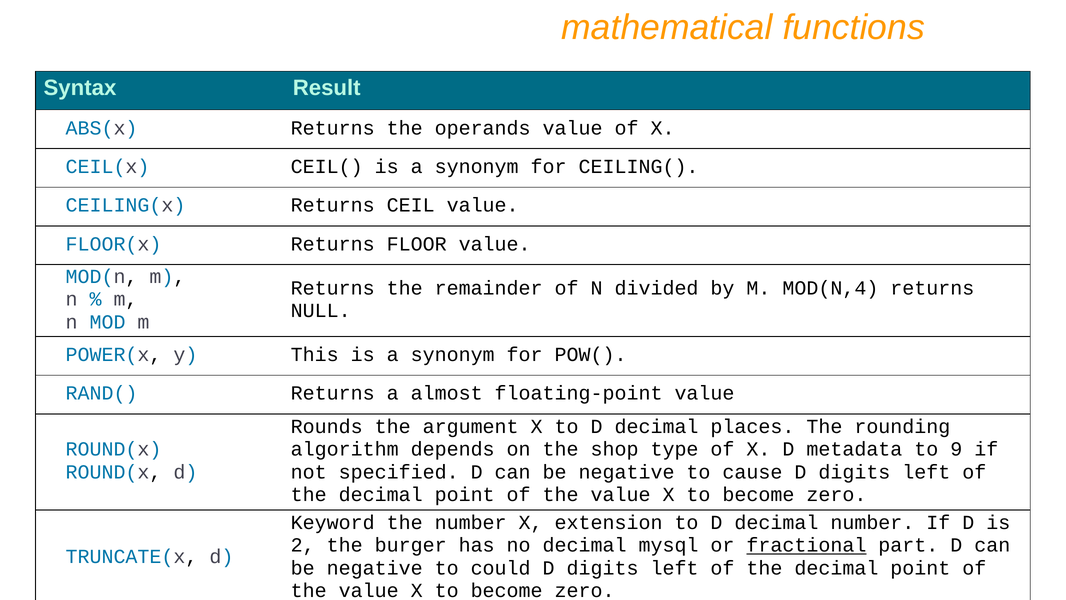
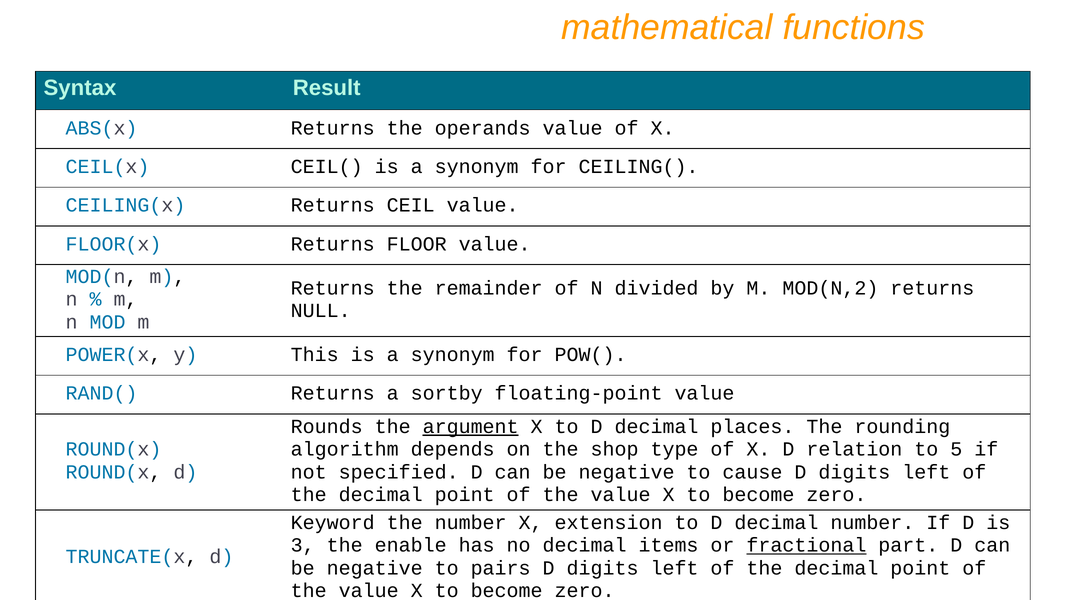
MOD(N,4: MOD(N,4 -> MOD(N,2
almost: almost -> sortby
argument underline: none -> present
metadata: metadata -> relation
9: 9 -> 5
2: 2 -> 3
burger: burger -> enable
mysql: mysql -> items
could: could -> pairs
